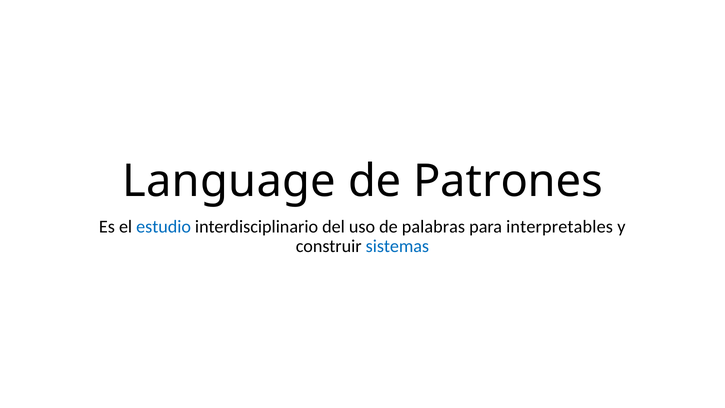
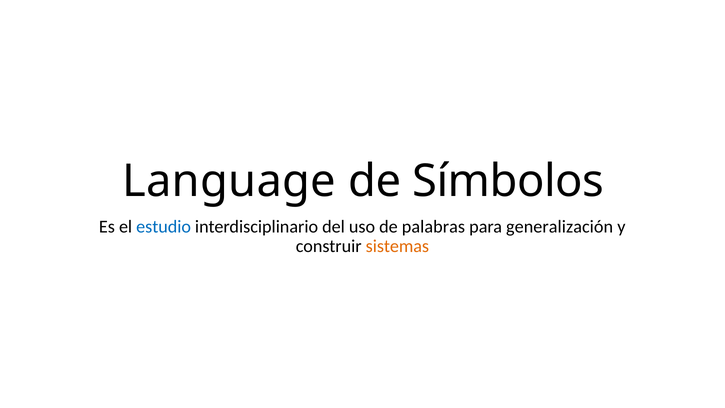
Patrones: Patrones -> Símbolos
interpretables: interpretables -> generalización
sistemas colour: blue -> orange
